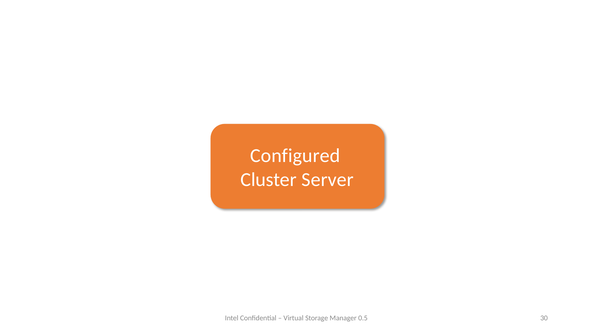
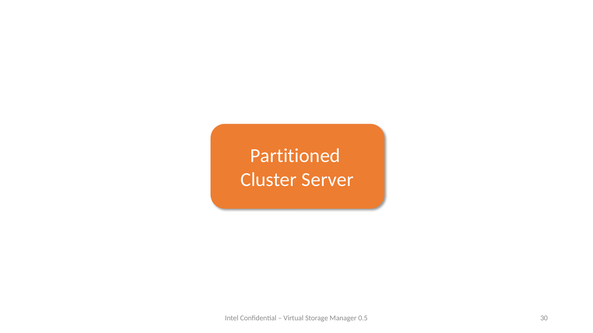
Configured: Configured -> Partitioned
